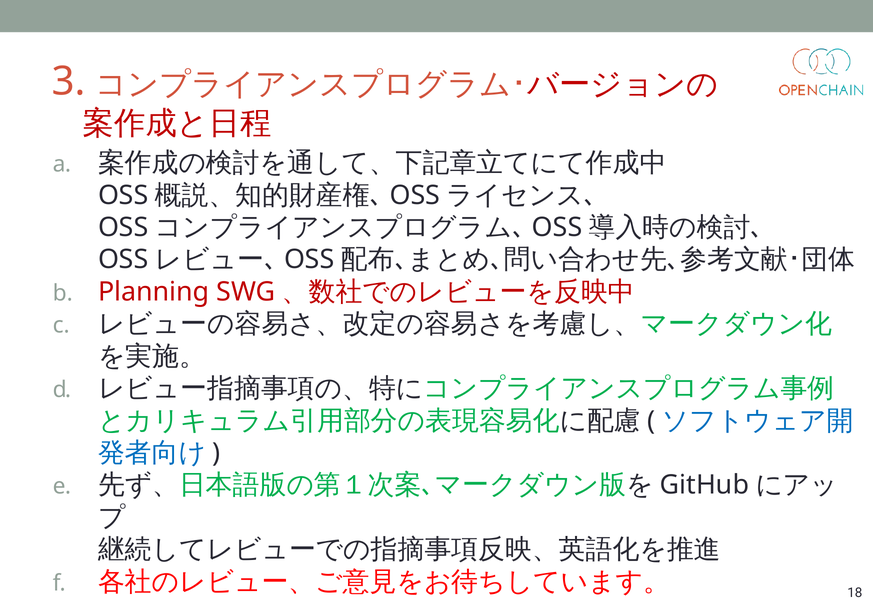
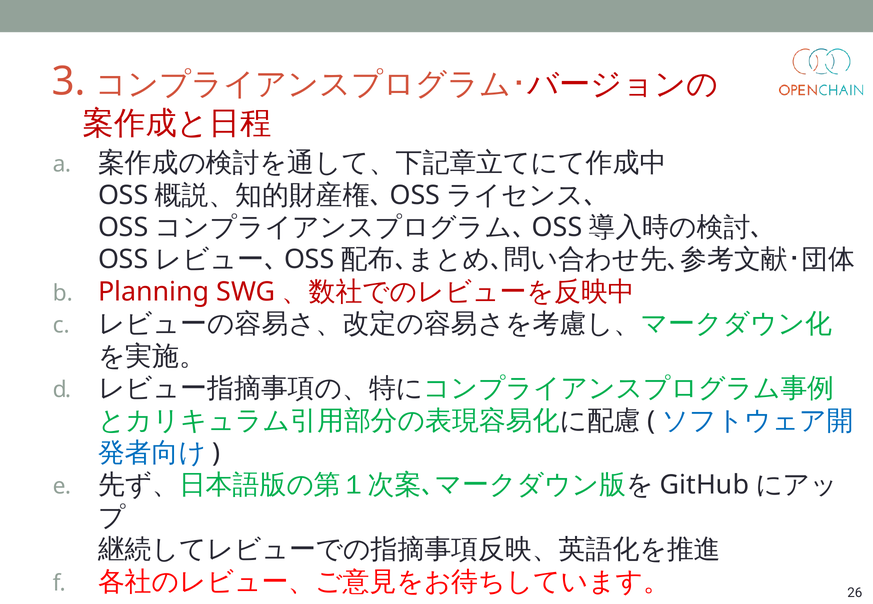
18: 18 -> 26
